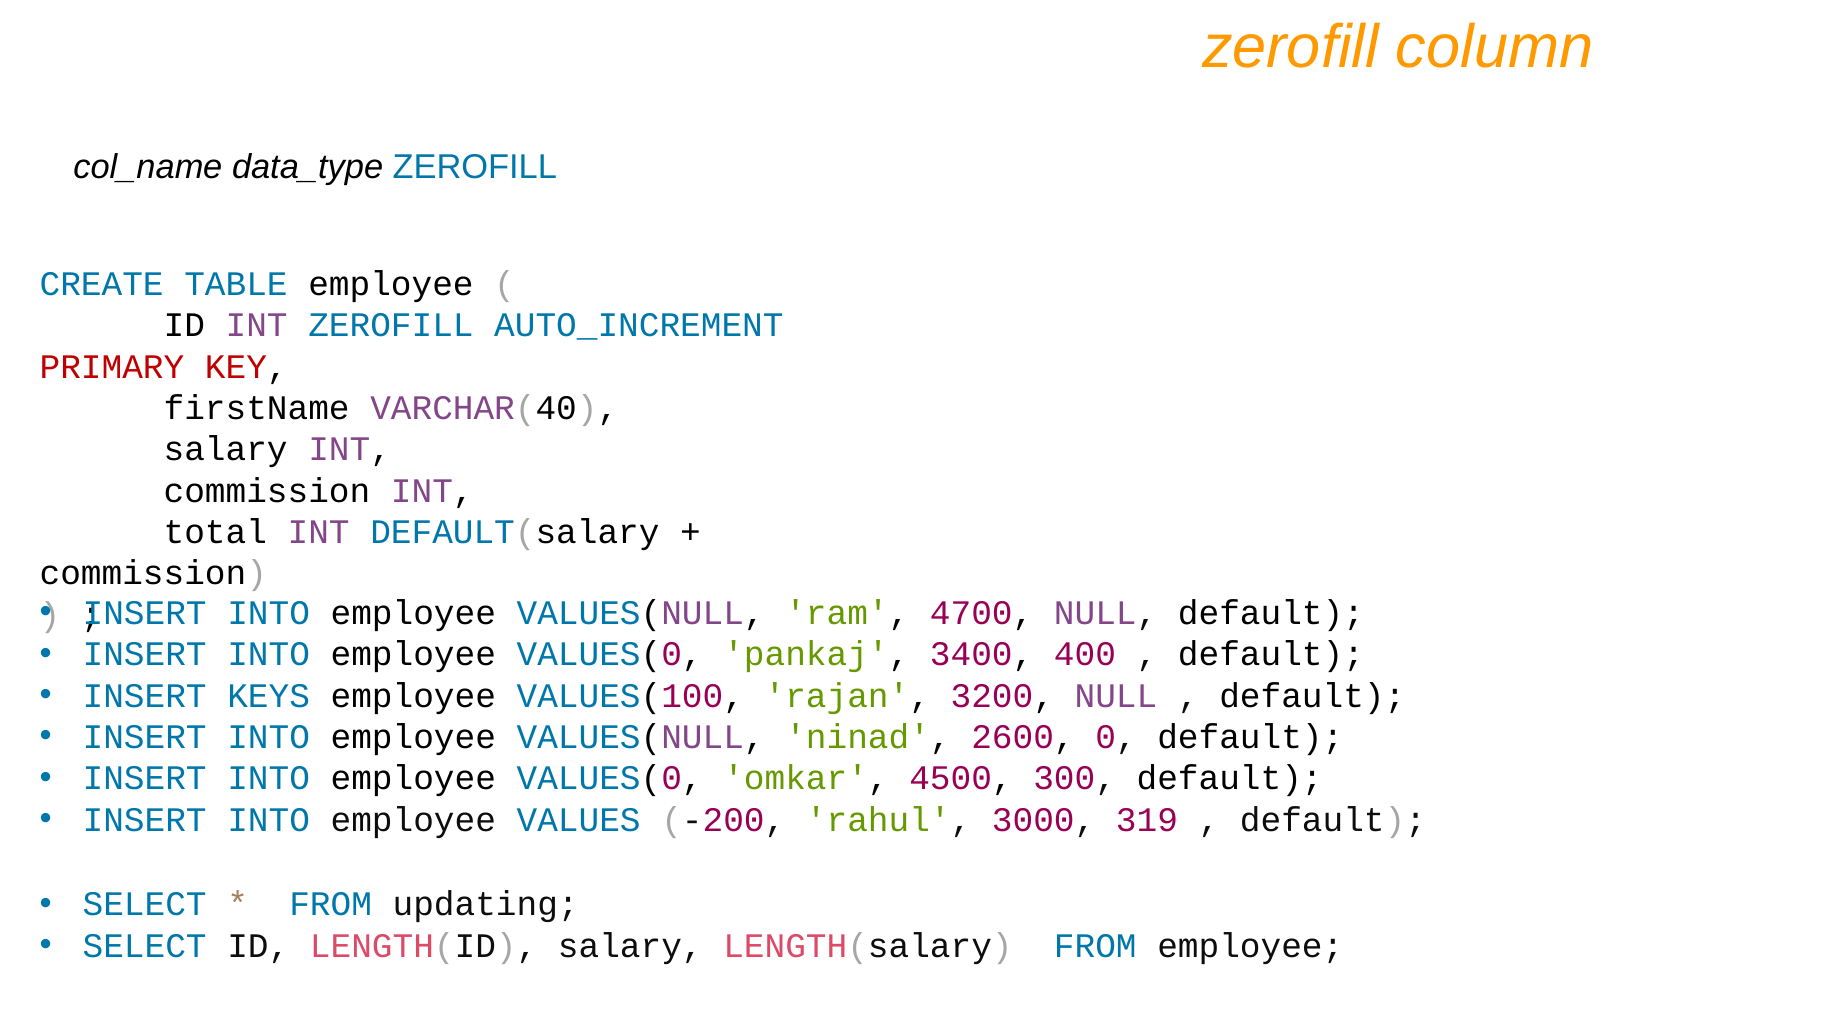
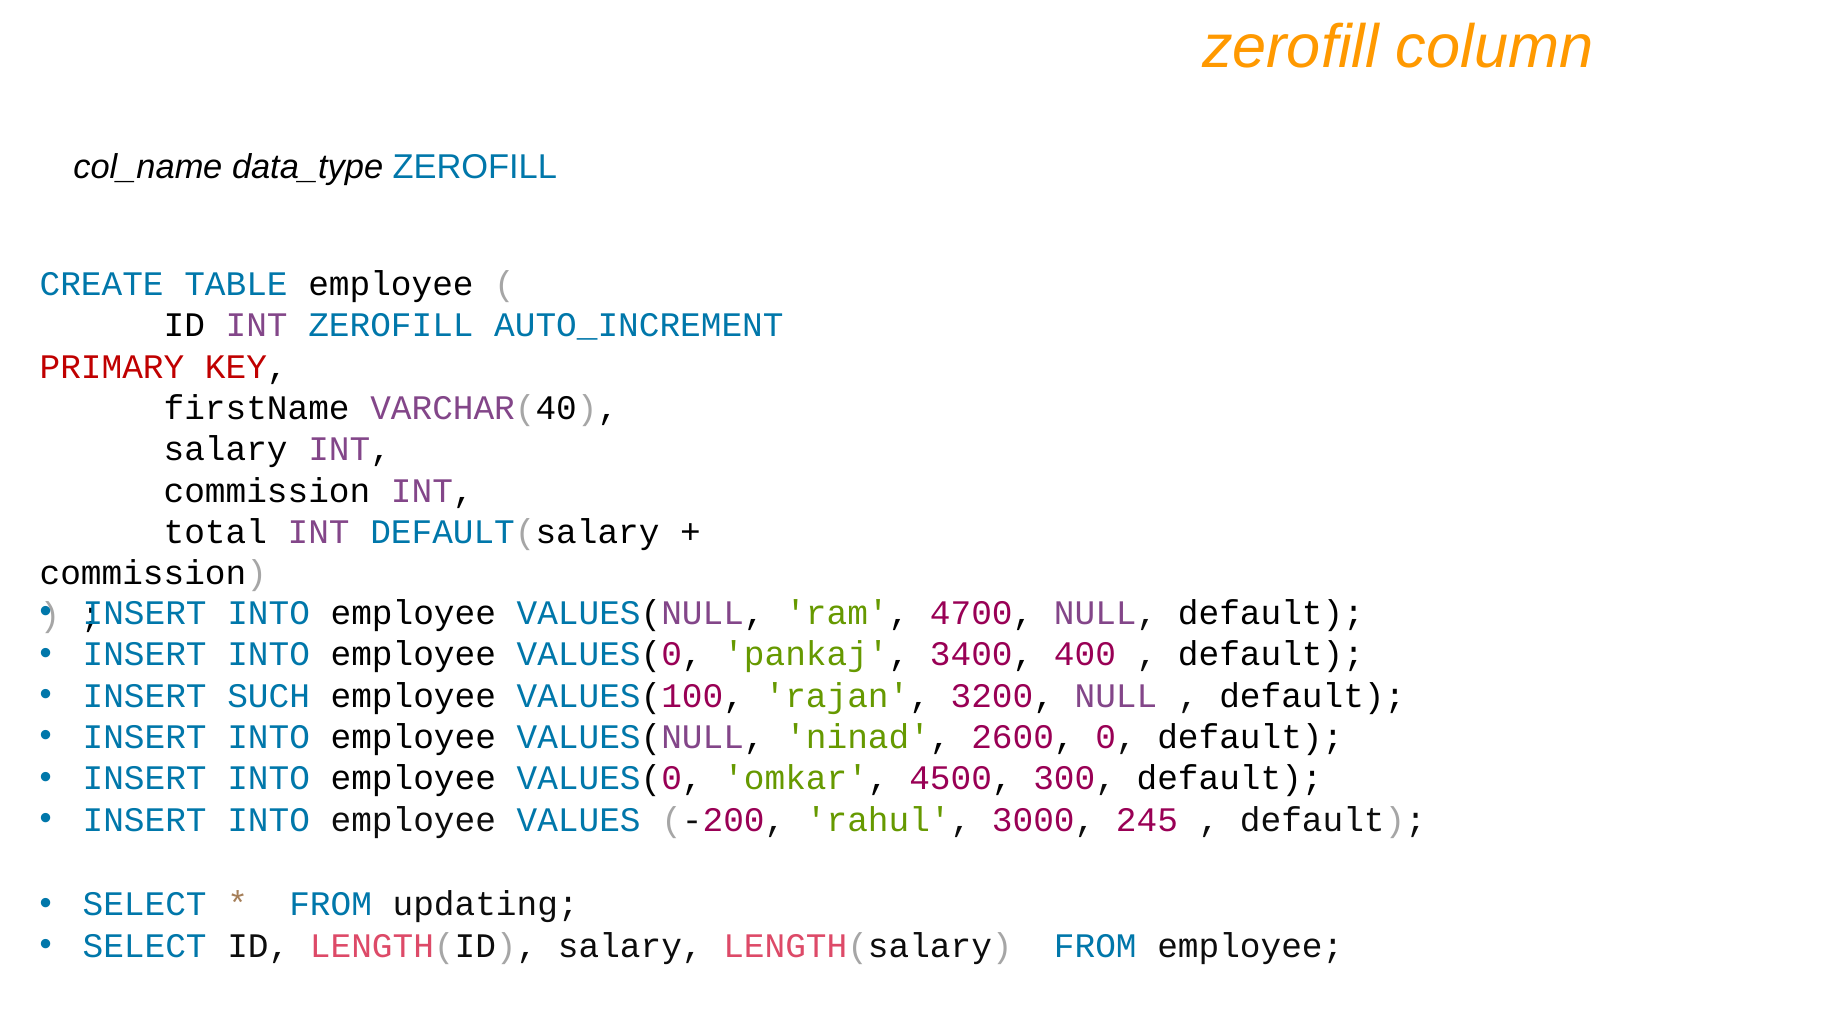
KEYS: KEYS -> SUCH
319: 319 -> 245
